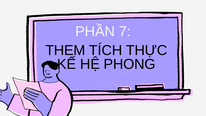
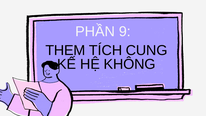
7: 7 -> 9
THỰC: THỰC -> CUNG
PHONG: PHONG -> KHÔNG
